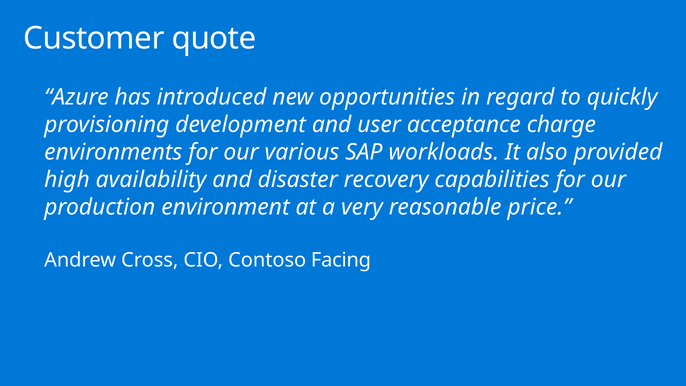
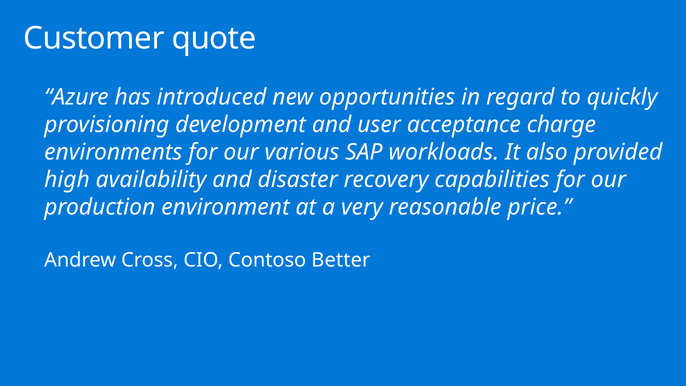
Facing: Facing -> Better
